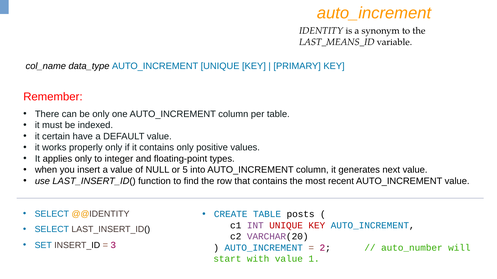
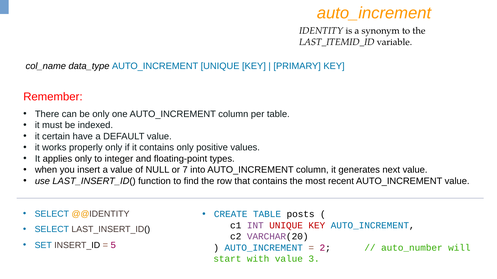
LAST_MEANS_ID: LAST_MEANS_ID -> LAST_ITEMID_ID
5: 5 -> 7
3: 3 -> 5
1: 1 -> 3
